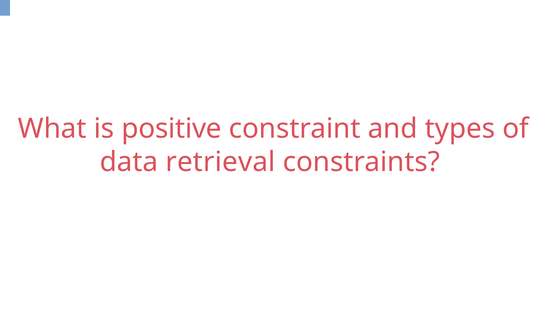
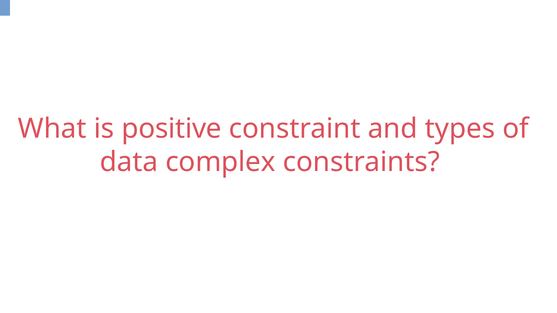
retrieval: retrieval -> complex
